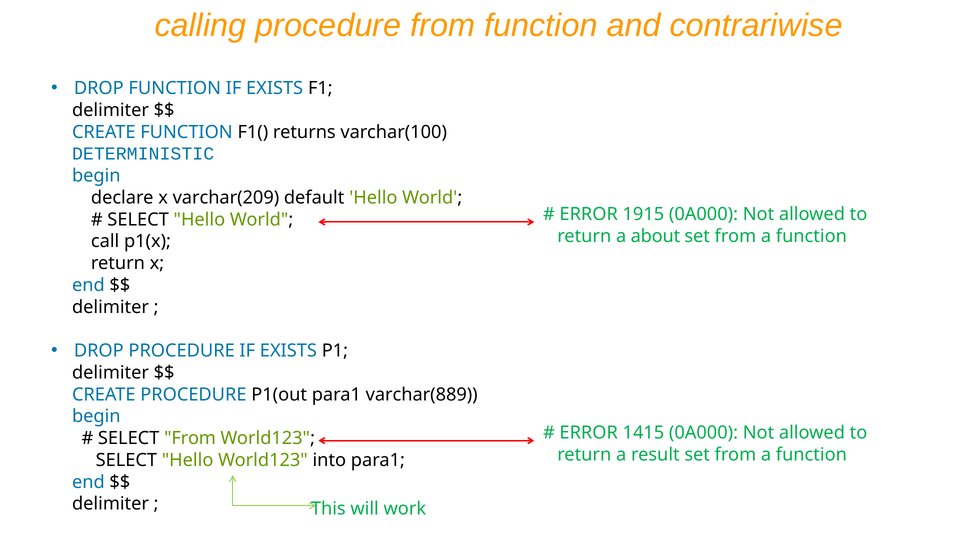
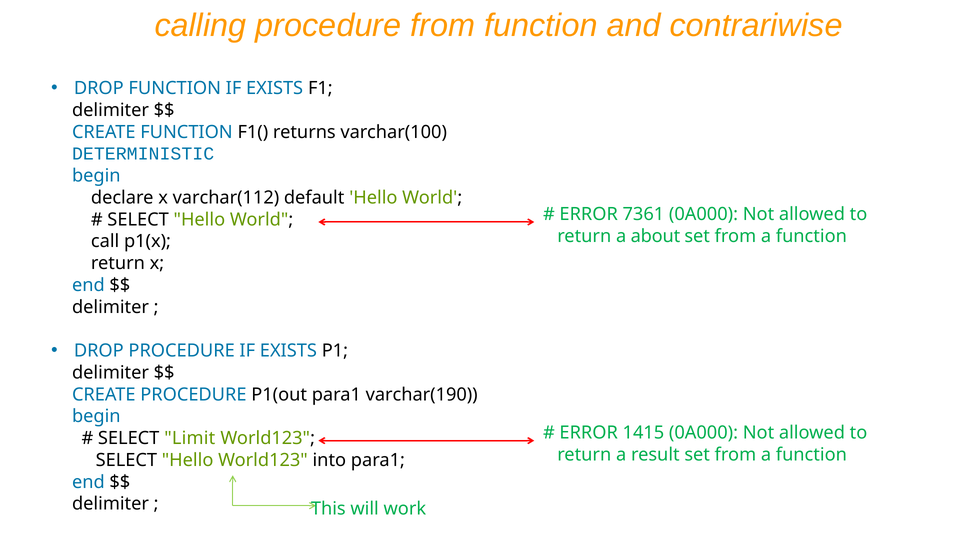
varchar(209: varchar(209 -> varchar(112
1915: 1915 -> 7361
varchar(889: varchar(889 -> varchar(190
SELECT From: From -> Limit
